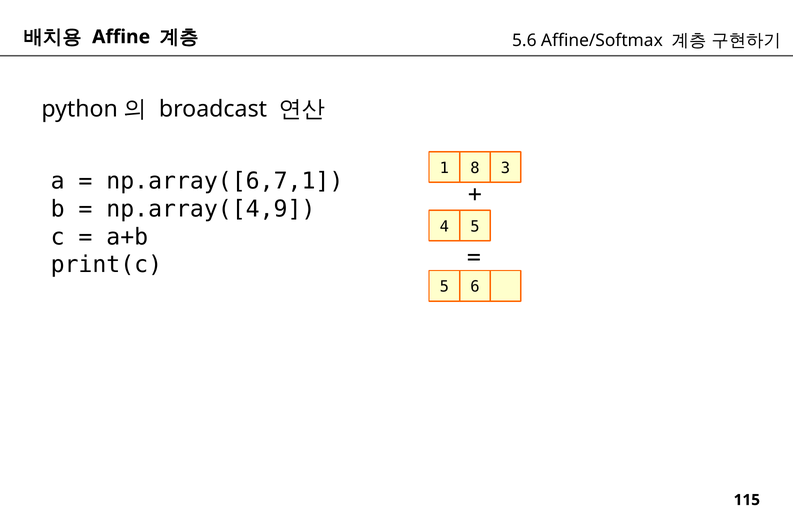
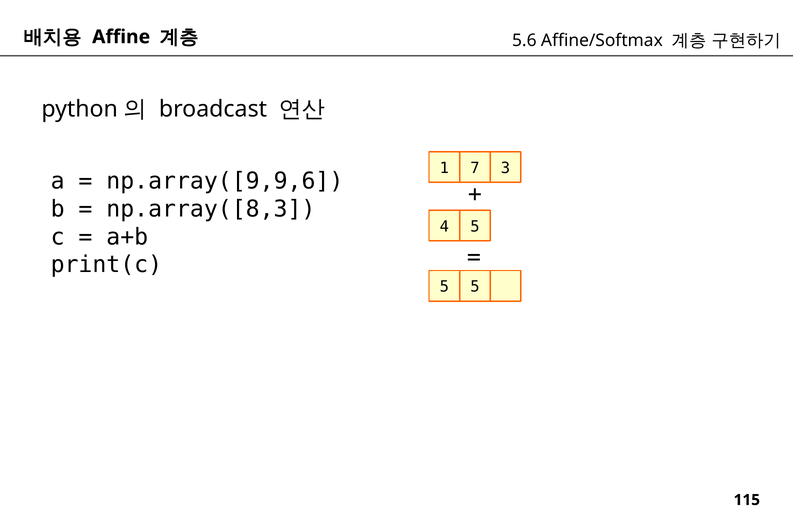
8: 8 -> 7
np.array([6,7,1: np.array([6,7,1 -> np.array([9,9,6
np.array([4,9: np.array([4,9 -> np.array([8,3
5 6: 6 -> 5
